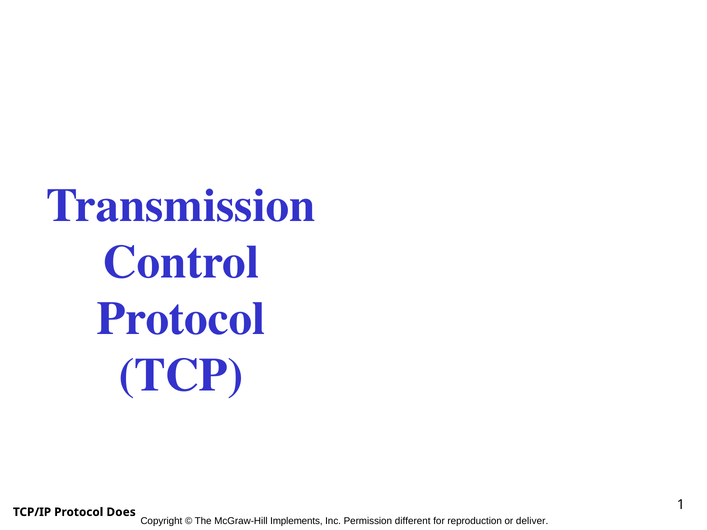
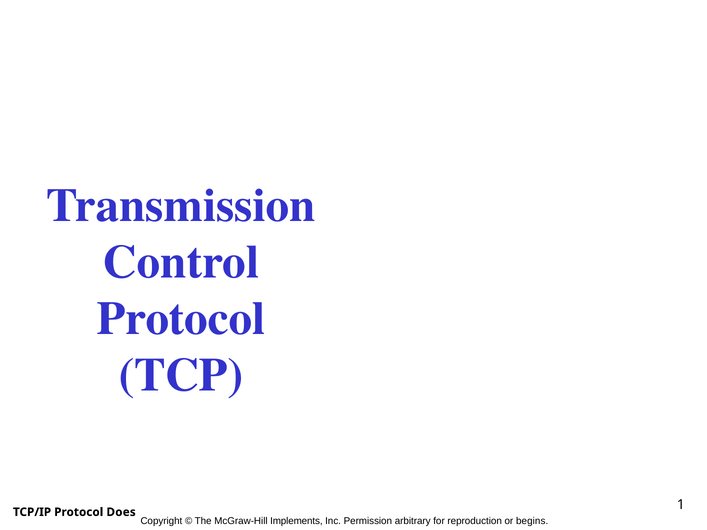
different: different -> arbitrary
deliver: deliver -> begins
